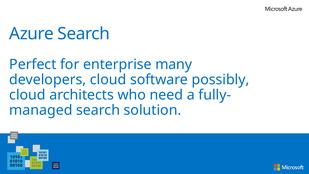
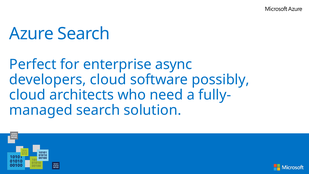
many: many -> async
